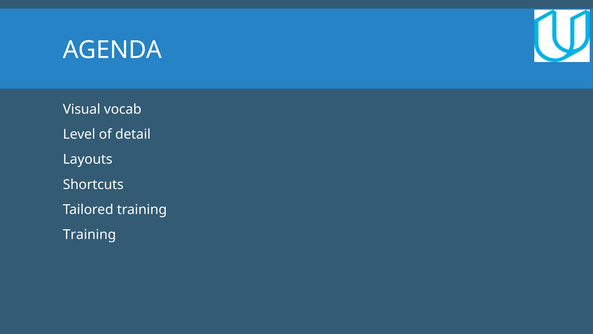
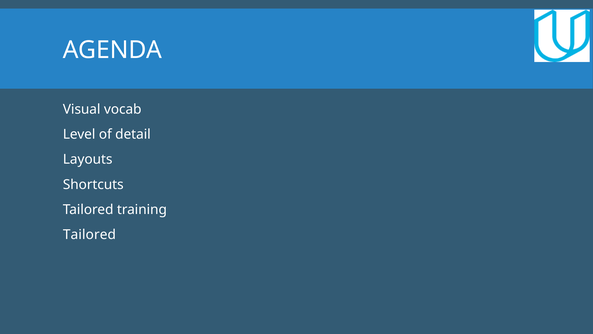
Training at (89, 234): Training -> Tailored
